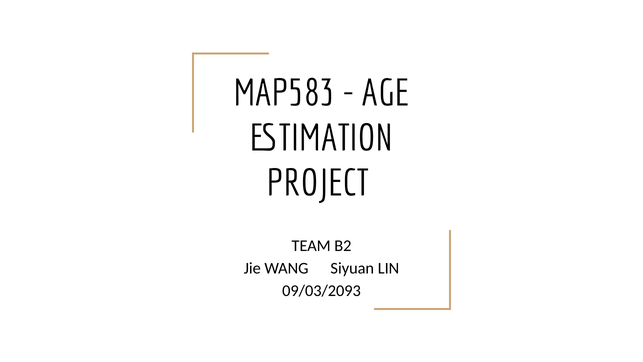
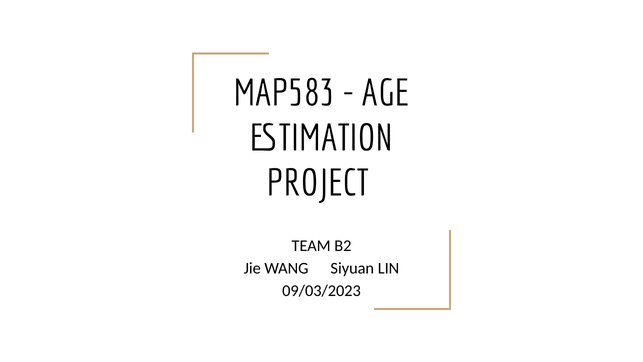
09/03/2093: 09/03/2093 -> 09/03/2023
